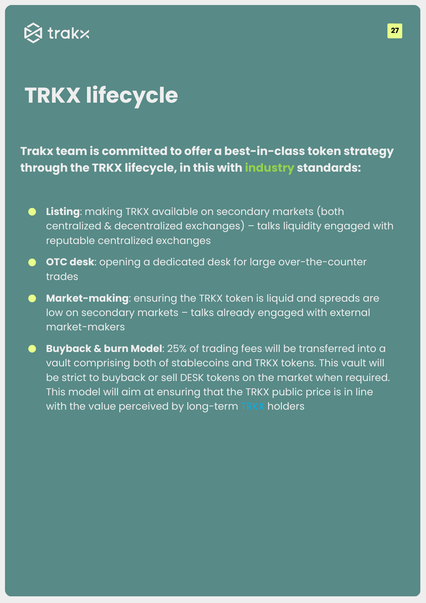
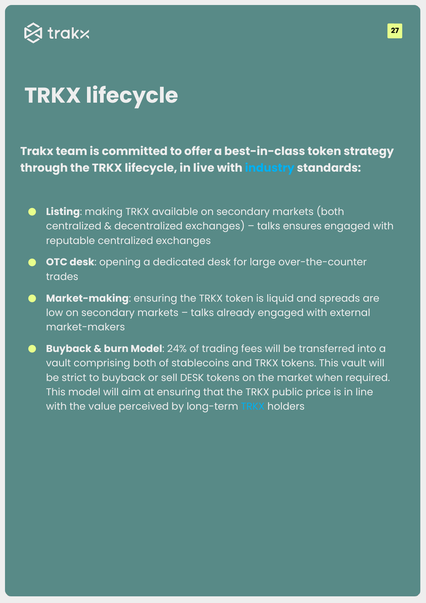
in this: this -> live
industry colour: light green -> light blue
liquidity: liquidity -> ensures
25%: 25% -> 24%
